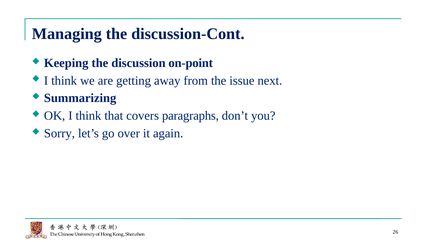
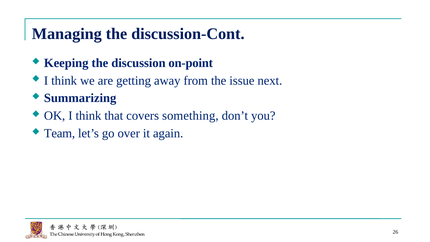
paragraphs: paragraphs -> something
Sorry: Sorry -> Team
